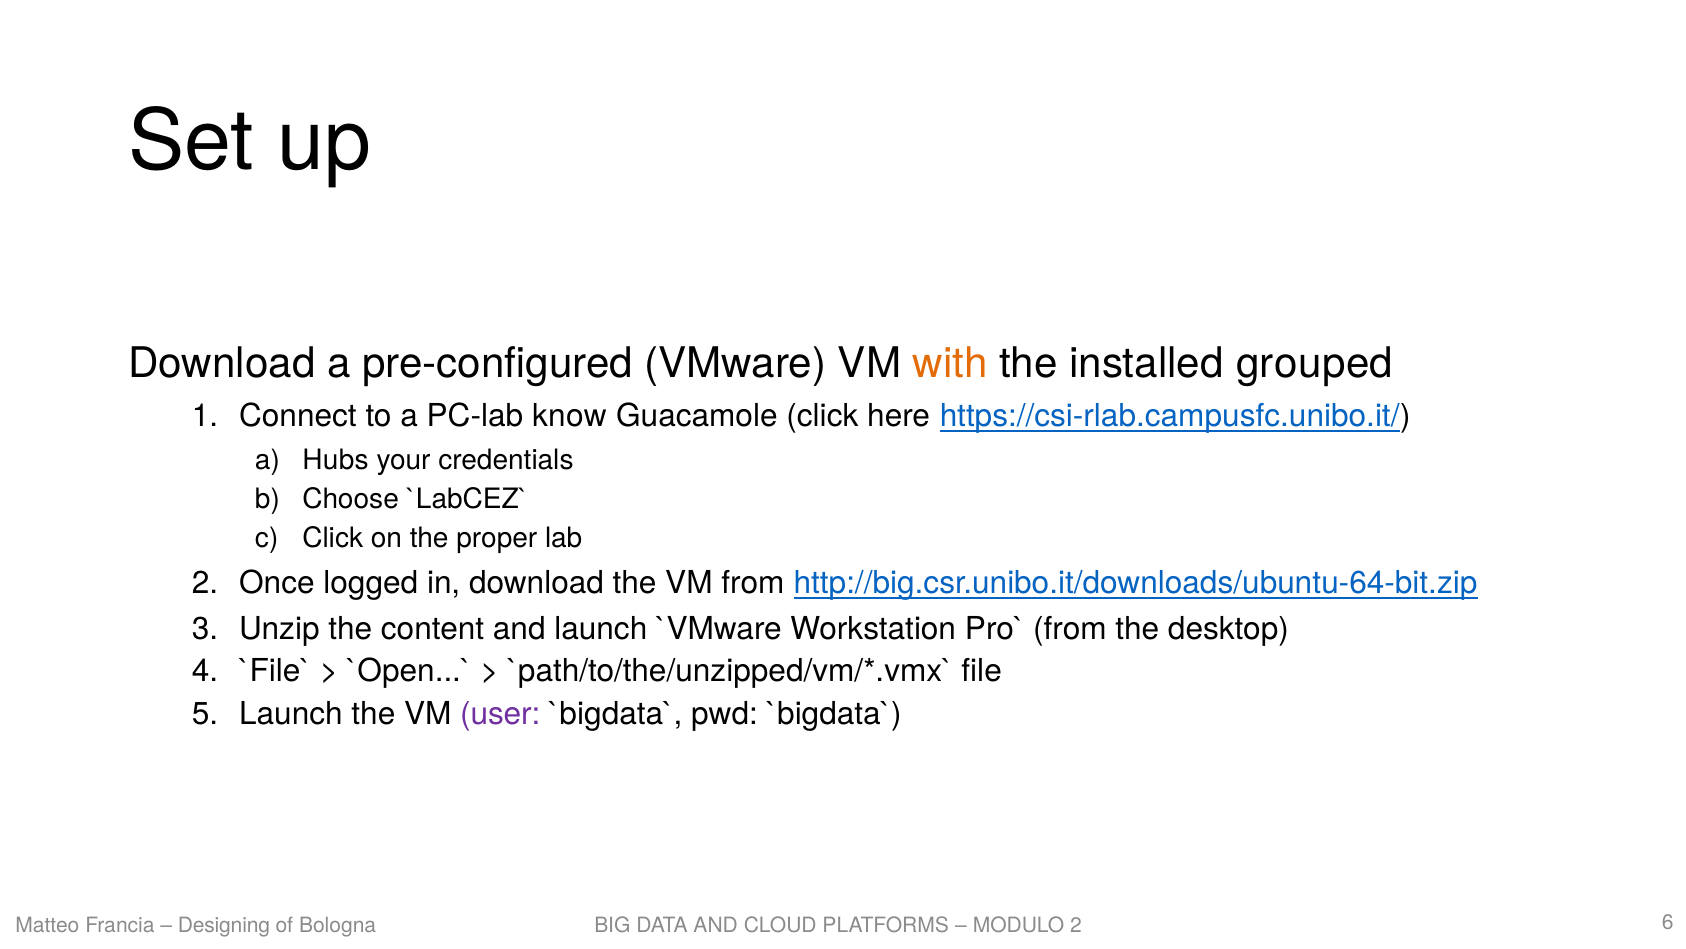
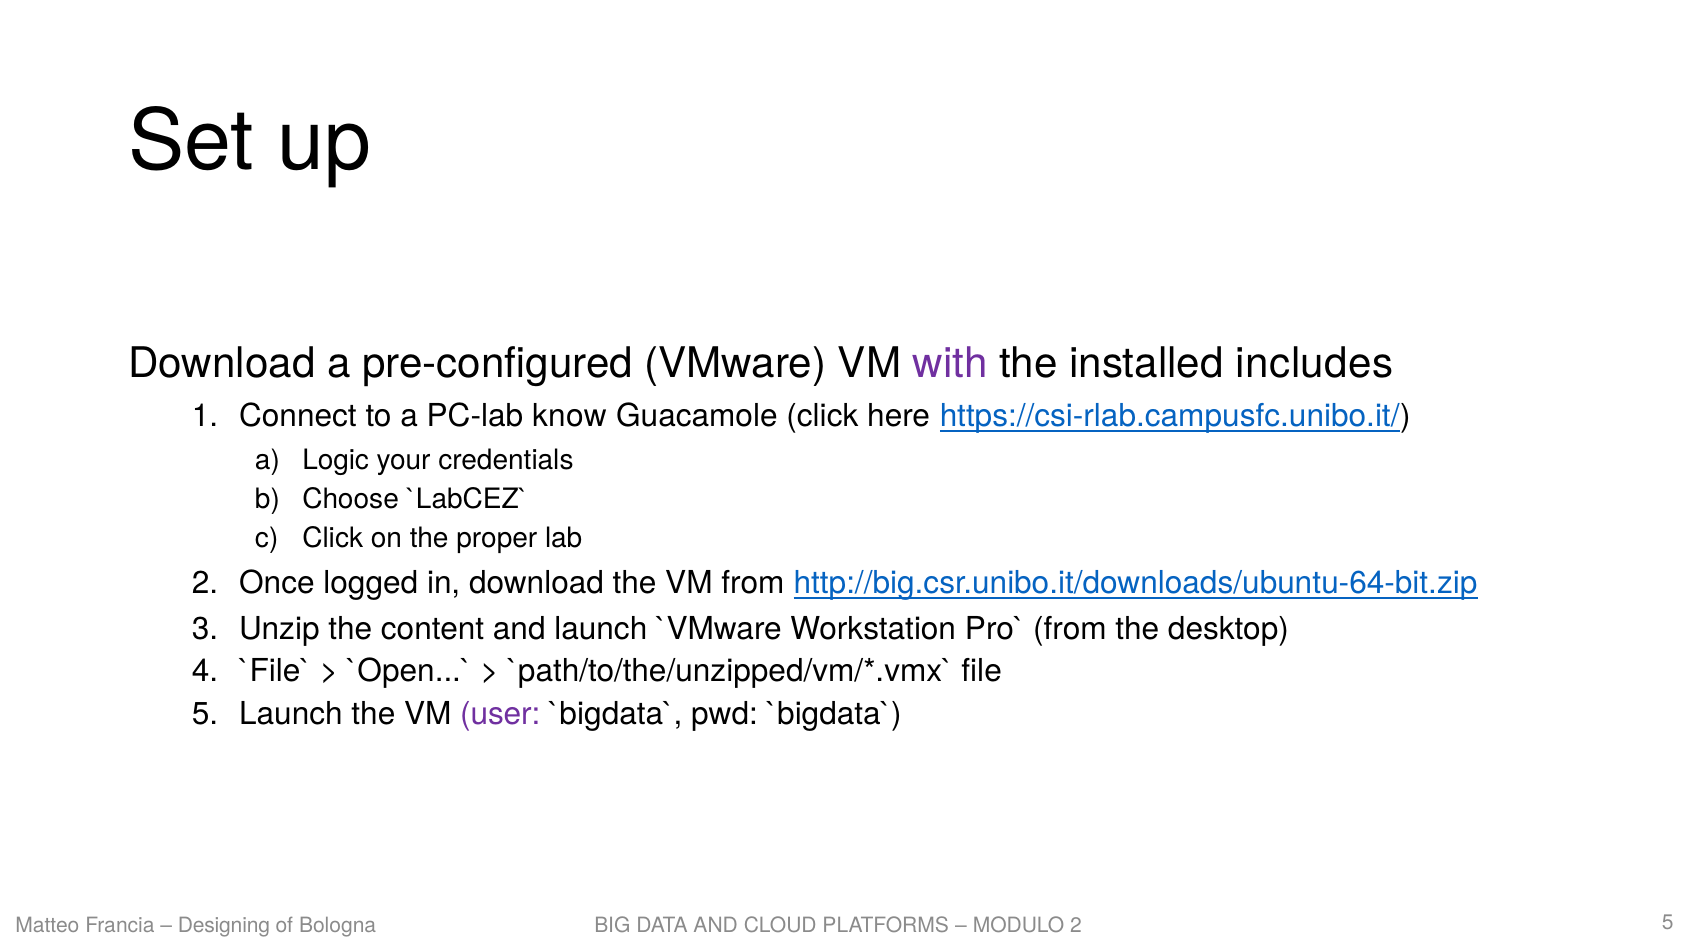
with colour: orange -> purple
grouped: grouped -> includes
Hubs: Hubs -> Logic
Bologna 6: 6 -> 5
